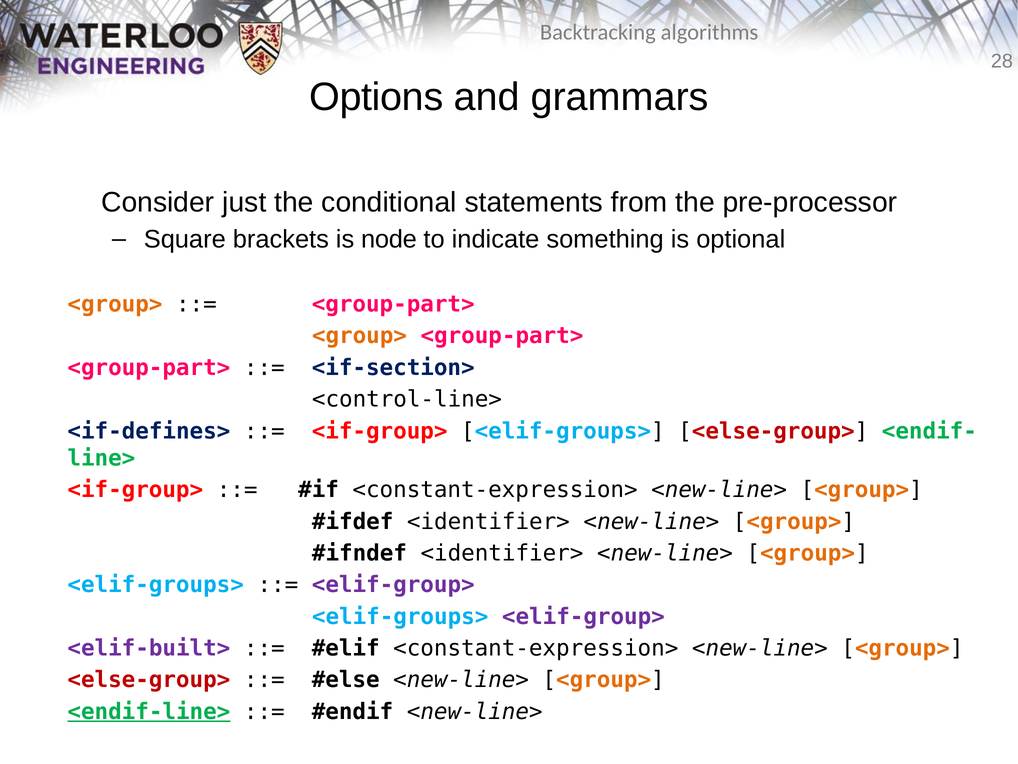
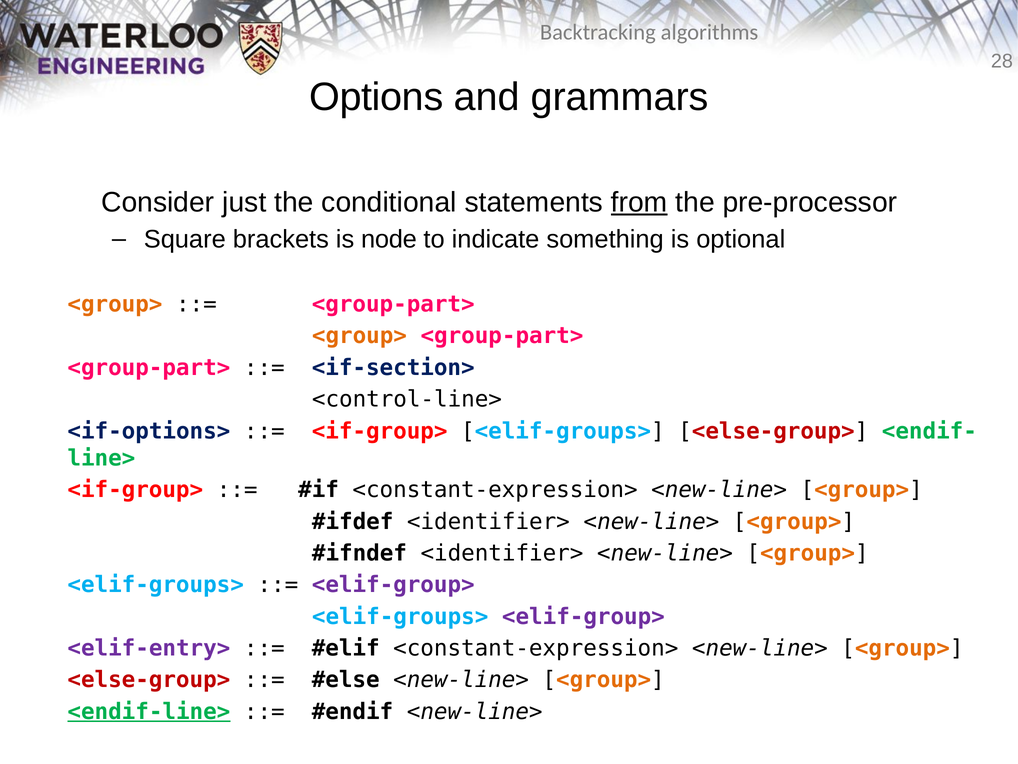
from underline: none -> present
<if-defines>: <if-defines> -> <if-options>
<elif-built>: <elif-built> -> <elif-entry>
